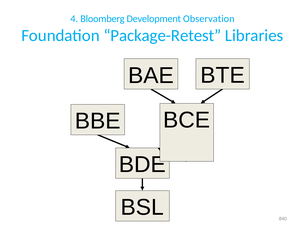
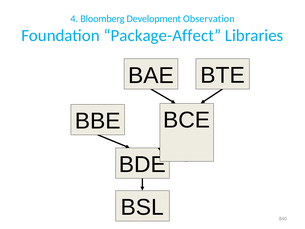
Package-Retest: Package-Retest -> Package-Affect
